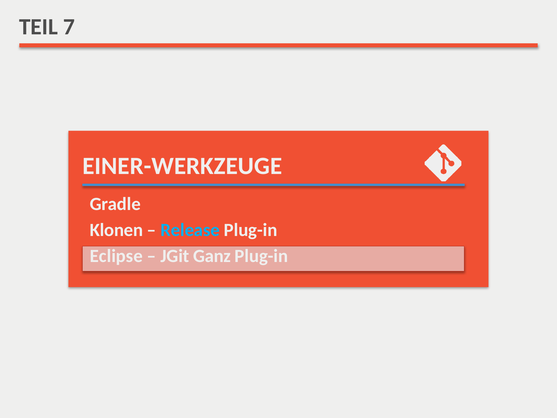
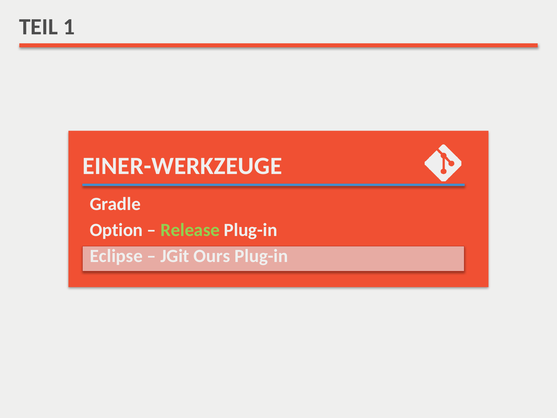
7: 7 -> 1
Klonen: Klonen -> Option
Release colour: light blue -> light green
Ganz: Ganz -> Ours
